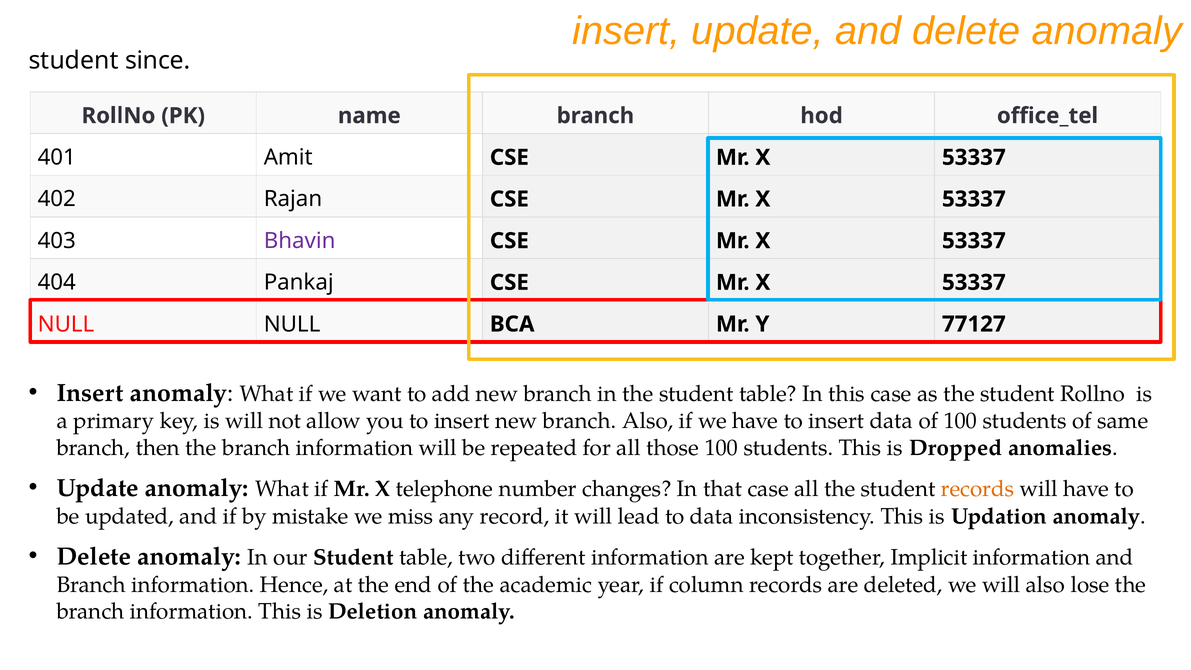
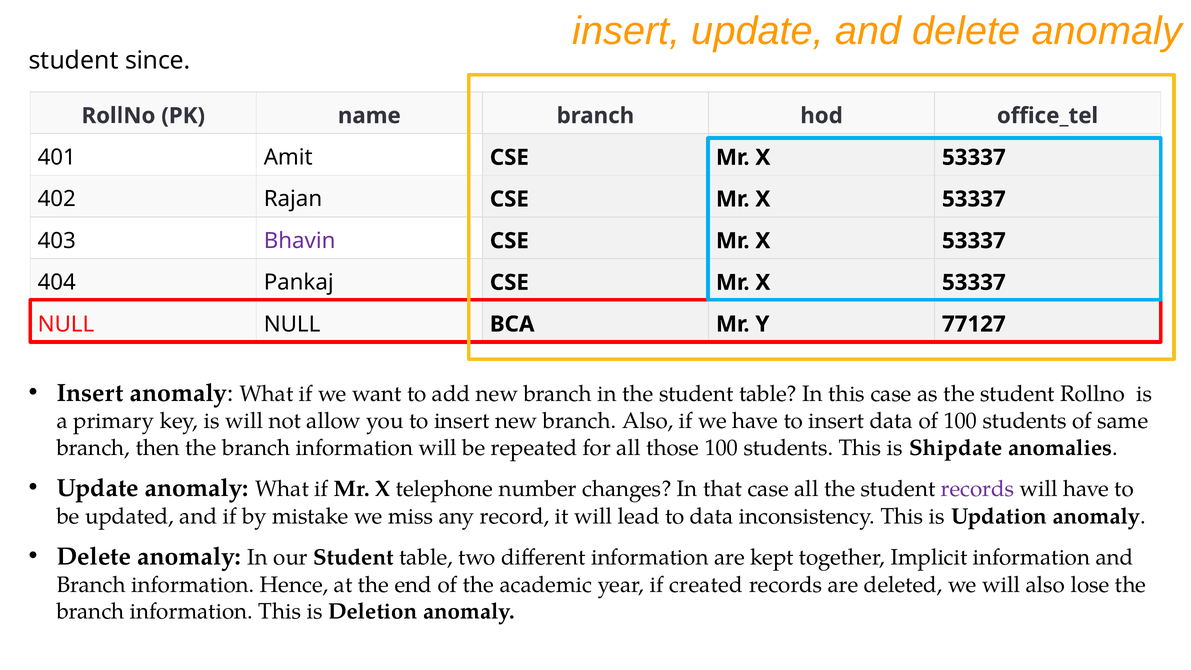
Dropped: Dropped -> Shipdate
records at (977, 489) colour: orange -> purple
column: column -> created
